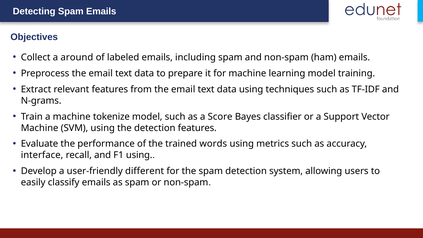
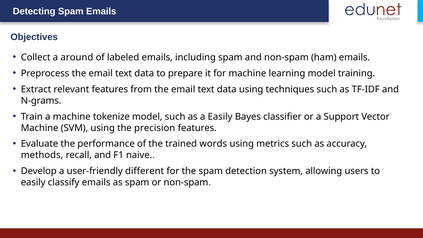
a Score: Score -> Easily
the detection: detection -> precision
interface: interface -> methods
F1 using: using -> naive
